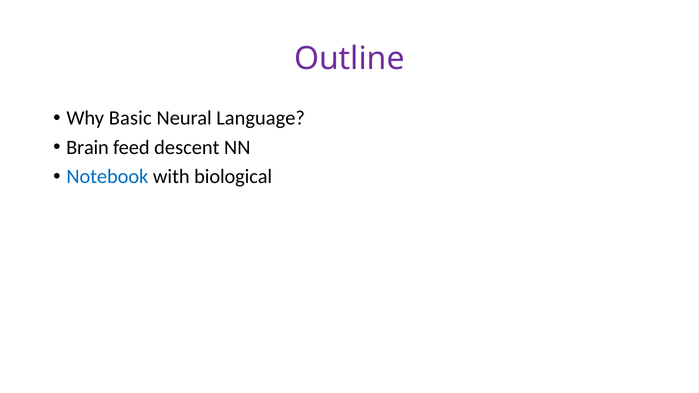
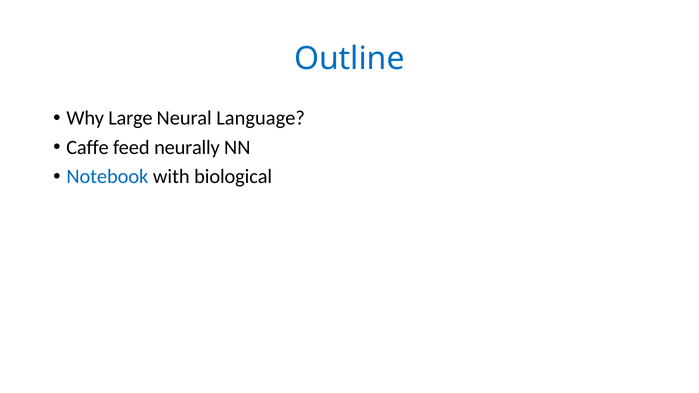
Outline colour: purple -> blue
Basic: Basic -> Large
Brain: Brain -> Caffe
descent: descent -> neurally
